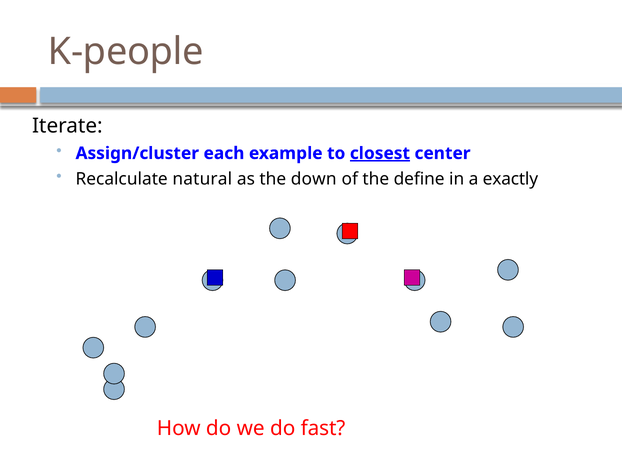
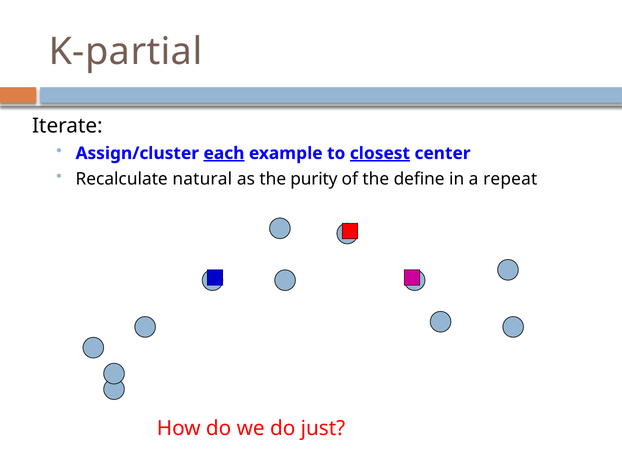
K-people: K-people -> K-partial
each underline: none -> present
down: down -> purity
exactly: exactly -> repeat
fast: fast -> just
